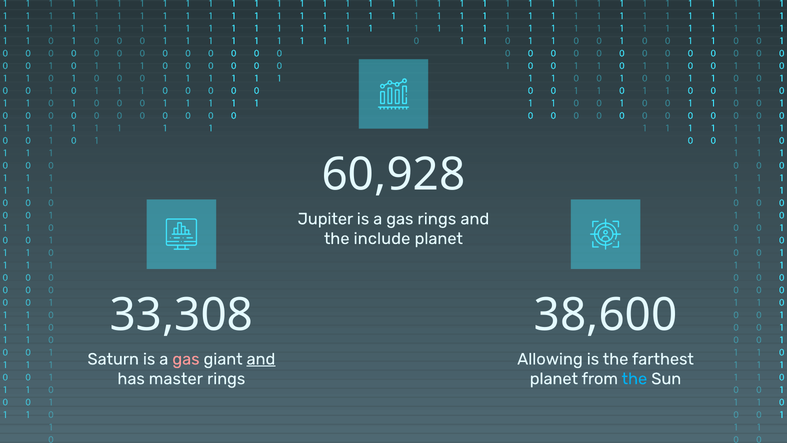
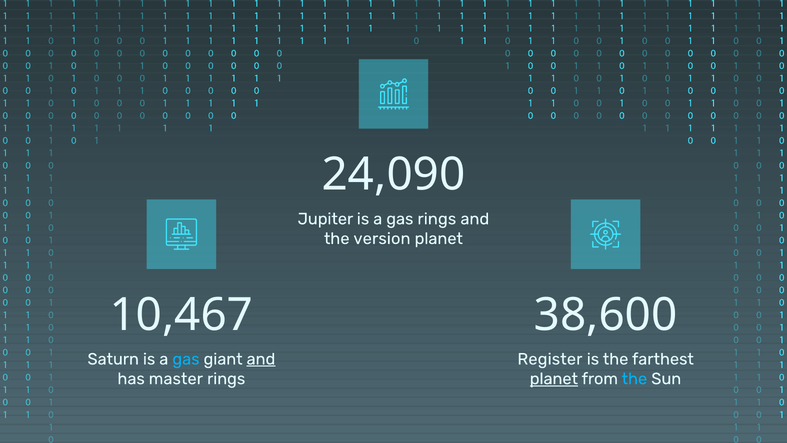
60,928: 60,928 -> 24,090
include: include -> version
33,308: 33,308 -> 10,467
gas at (186, 359) colour: pink -> light blue
Allowing: Allowing -> Register
planet at (554, 379) underline: none -> present
